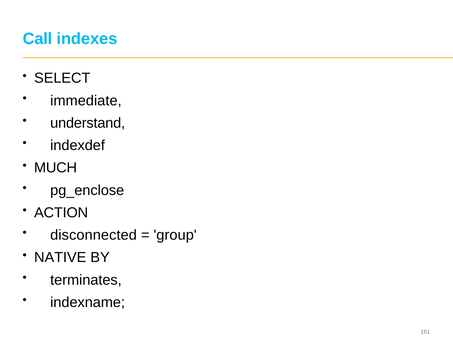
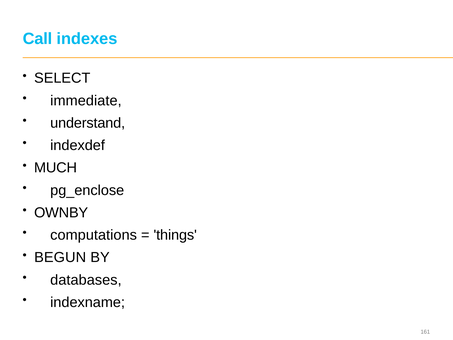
ACTION: ACTION -> OWNBY
disconnected: disconnected -> computations
group: group -> things
NATIVE: NATIVE -> BEGUN
terminates: terminates -> databases
